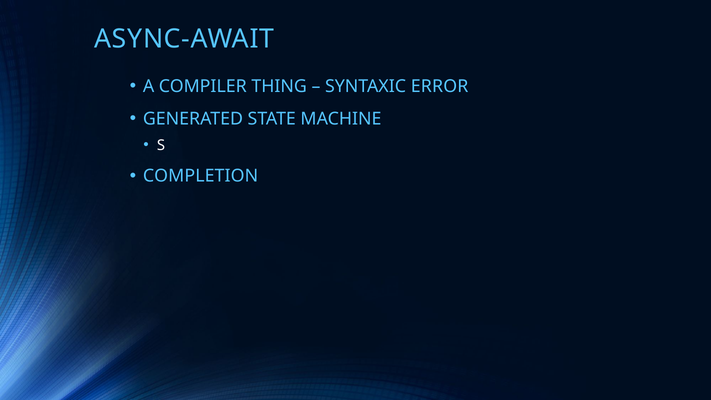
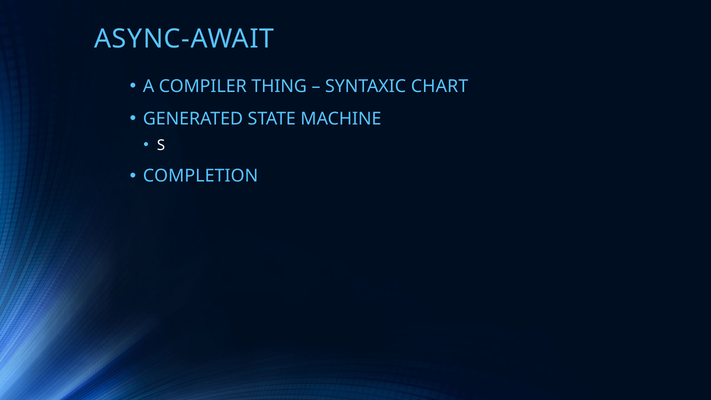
ERROR: ERROR -> CHART
